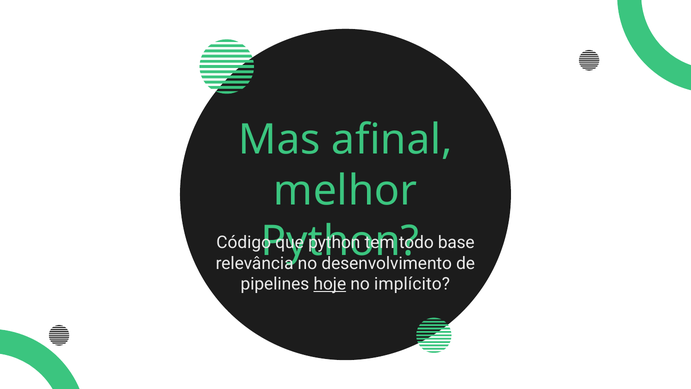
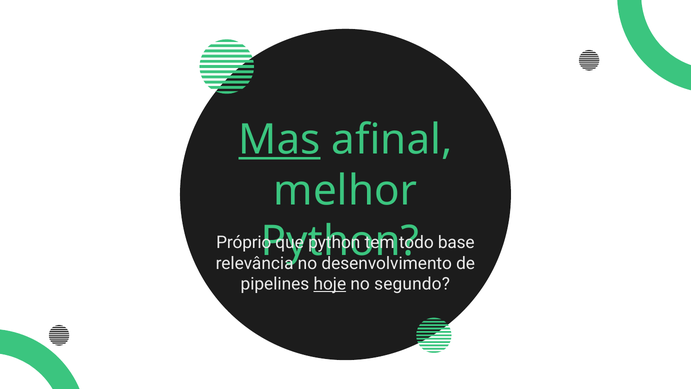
Mas underline: none -> present
Código: Código -> Próprio
implícito: implícito -> segundo
